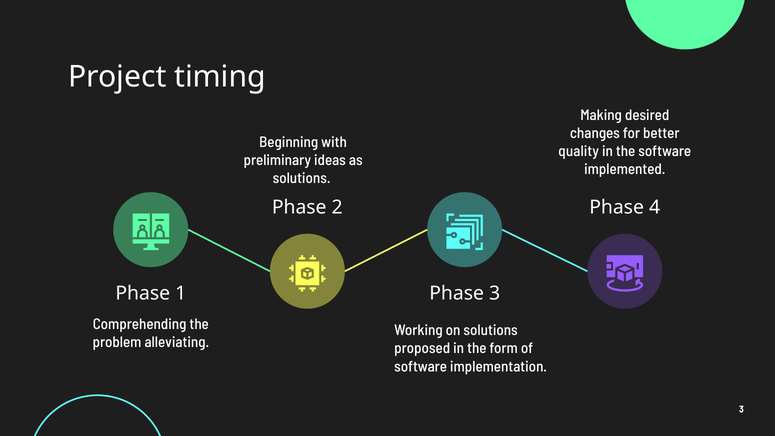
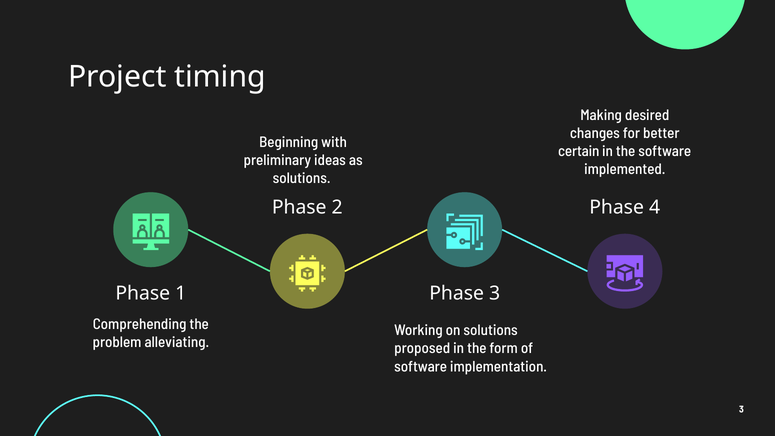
quality: quality -> certain
